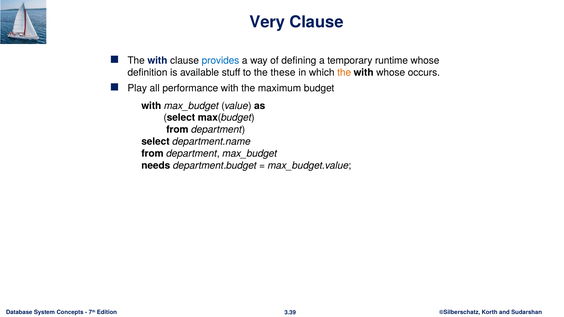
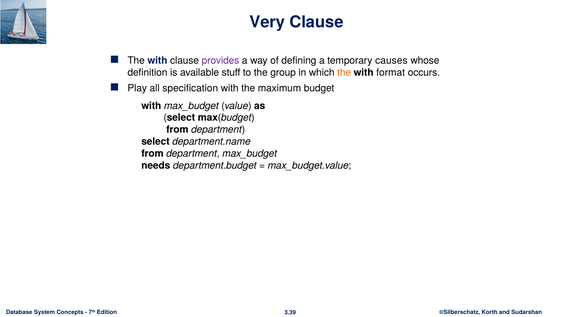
provides colour: blue -> purple
runtime: runtime -> causes
these: these -> group
with whose: whose -> format
performance: performance -> specification
